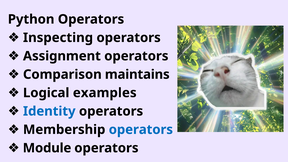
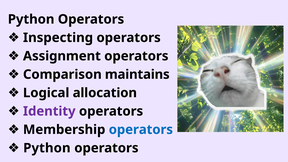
examples: examples -> allocation
Identity colour: blue -> purple
Module at (47, 148): Module -> Python
